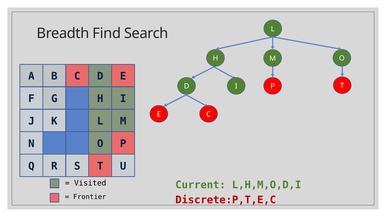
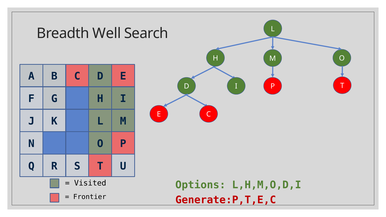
Find: Find -> Well
Current: Current -> Options
Discrete:P,T,E,C: Discrete:P,T,E,C -> Generate:P,T,E,C
